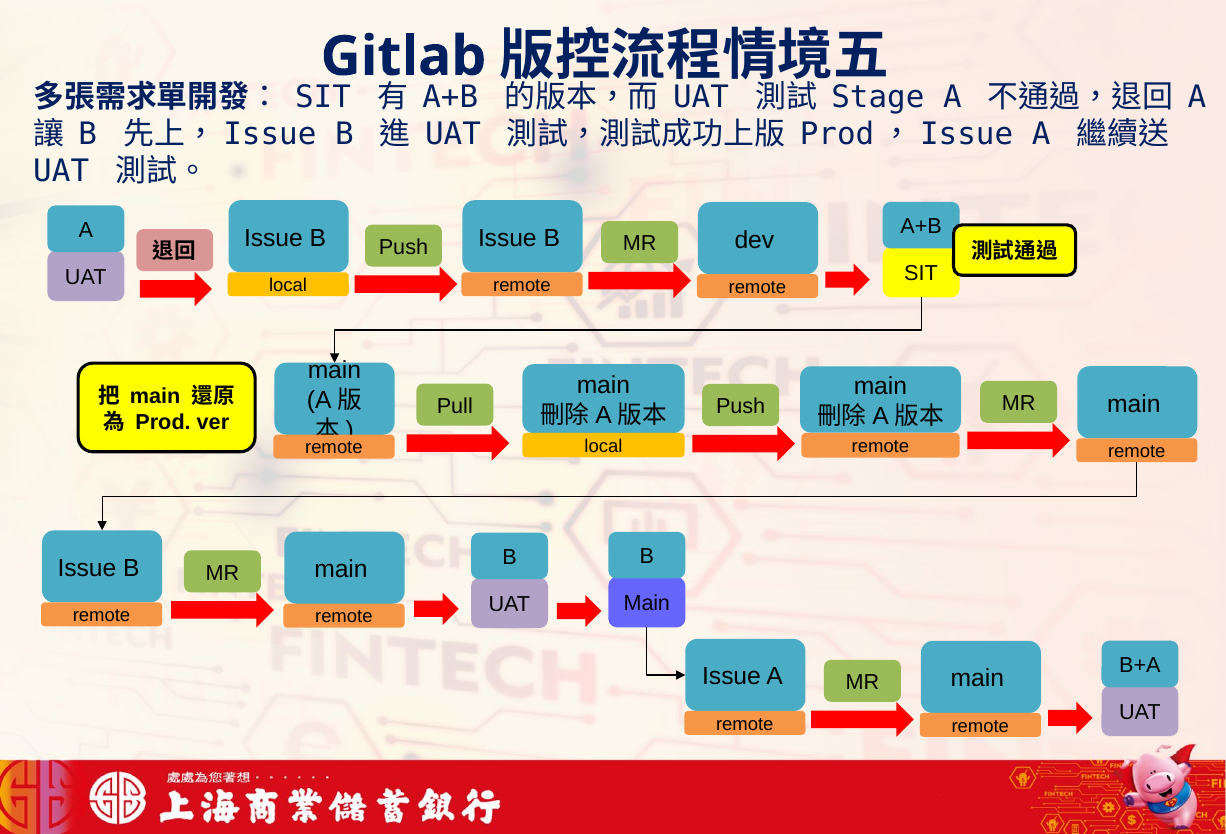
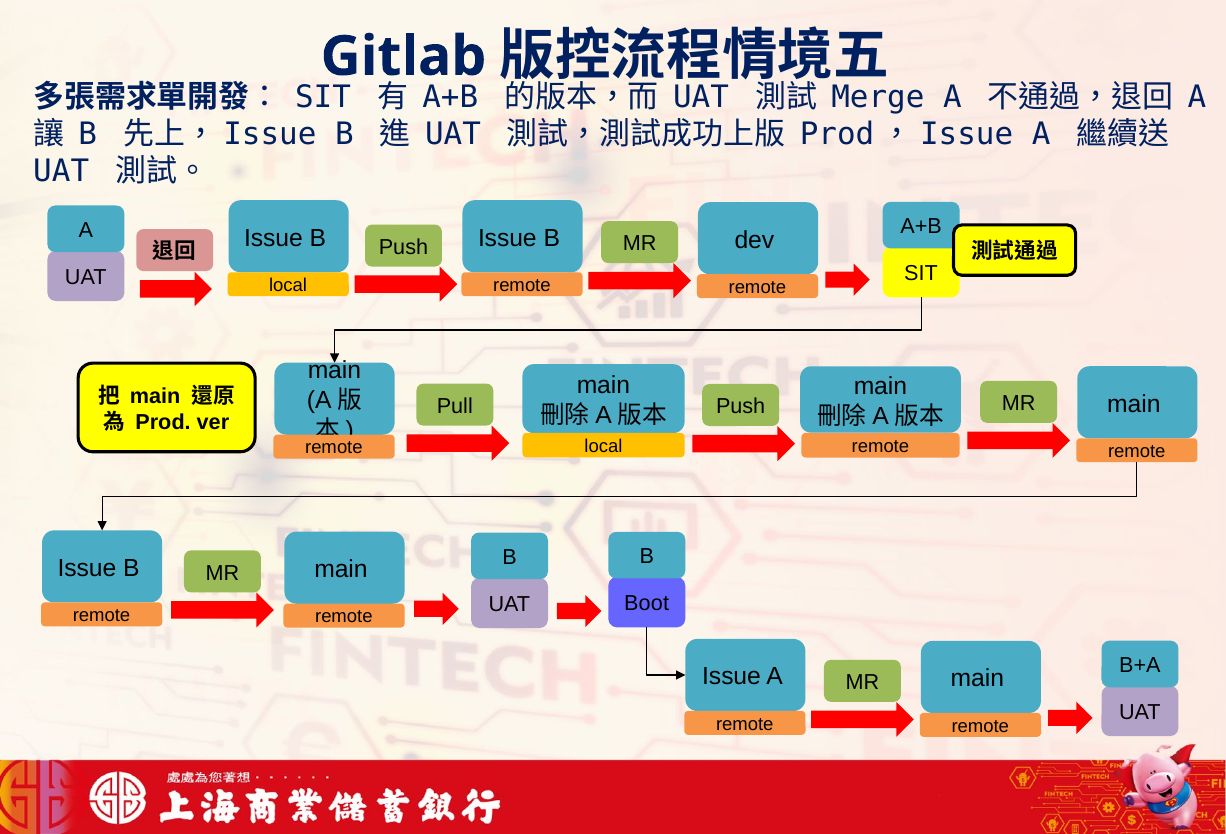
Stage: Stage -> Merge
Main at (647, 604): Main -> Boot
